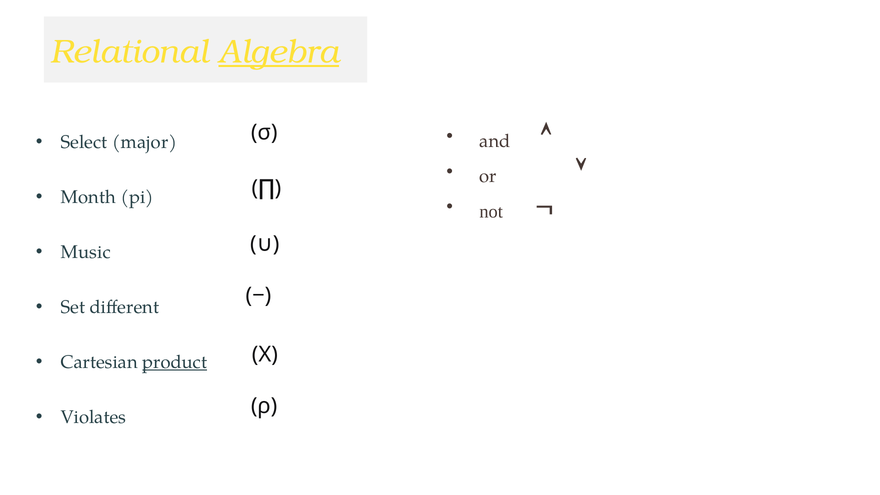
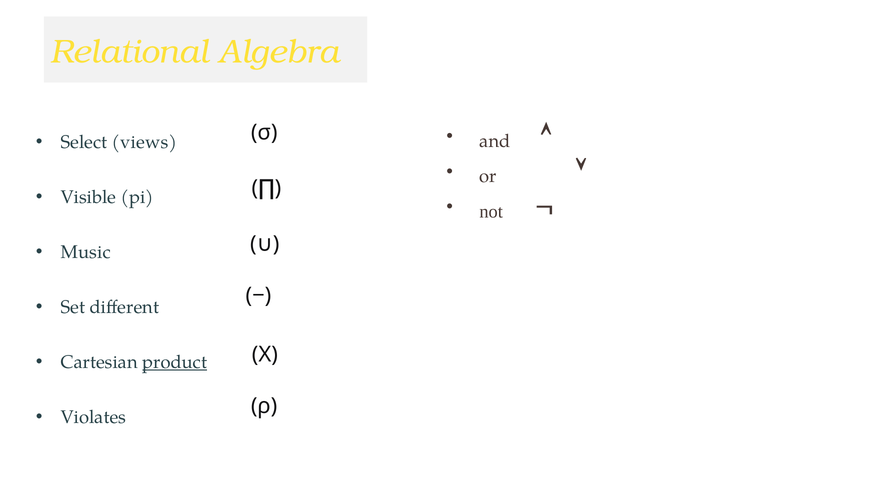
Algebra underline: present -> none
major: major -> views
Month: Month -> Visible
